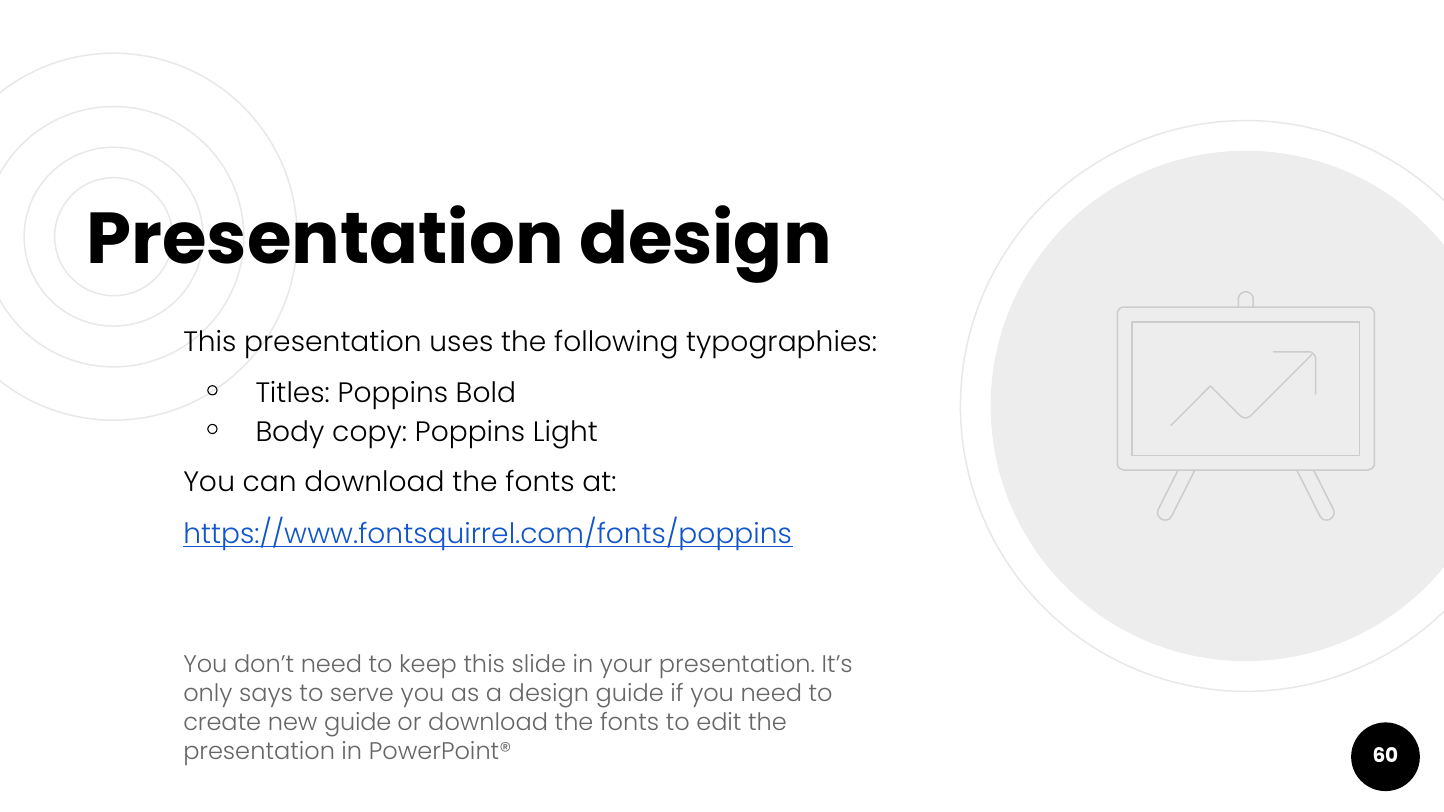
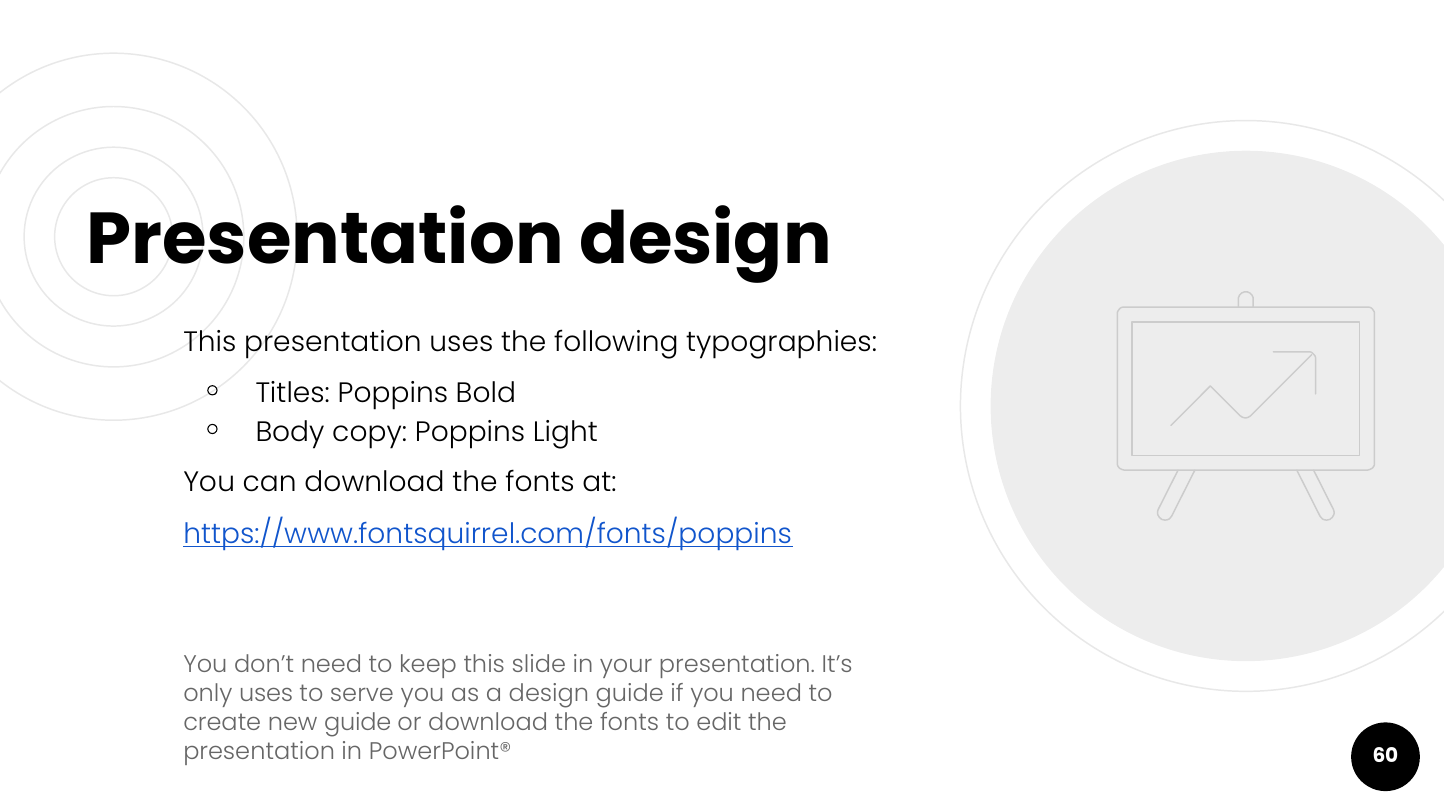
only says: says -> uses
